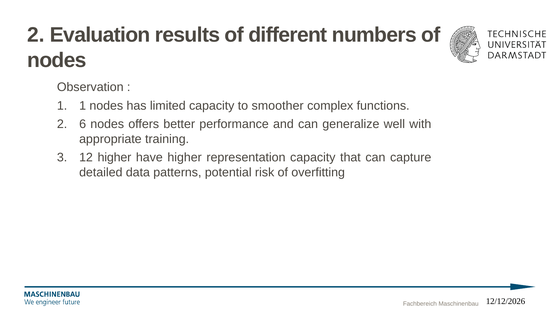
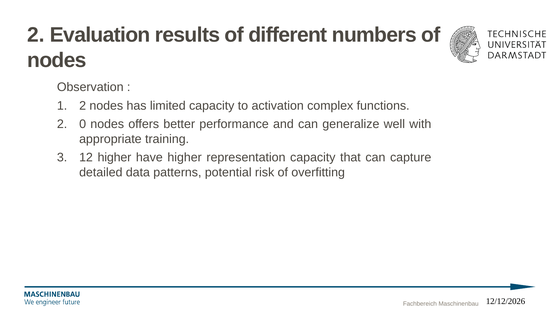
1 at (83, 106): 1 -> 2
smoother: smoother -> activation
6: 6 -> 0
